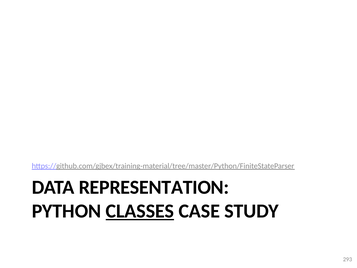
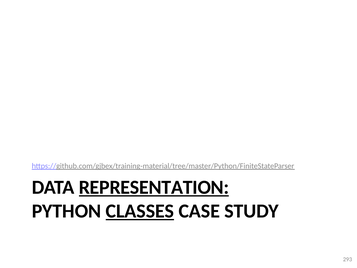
REPRESENTATION underline: none -> present
